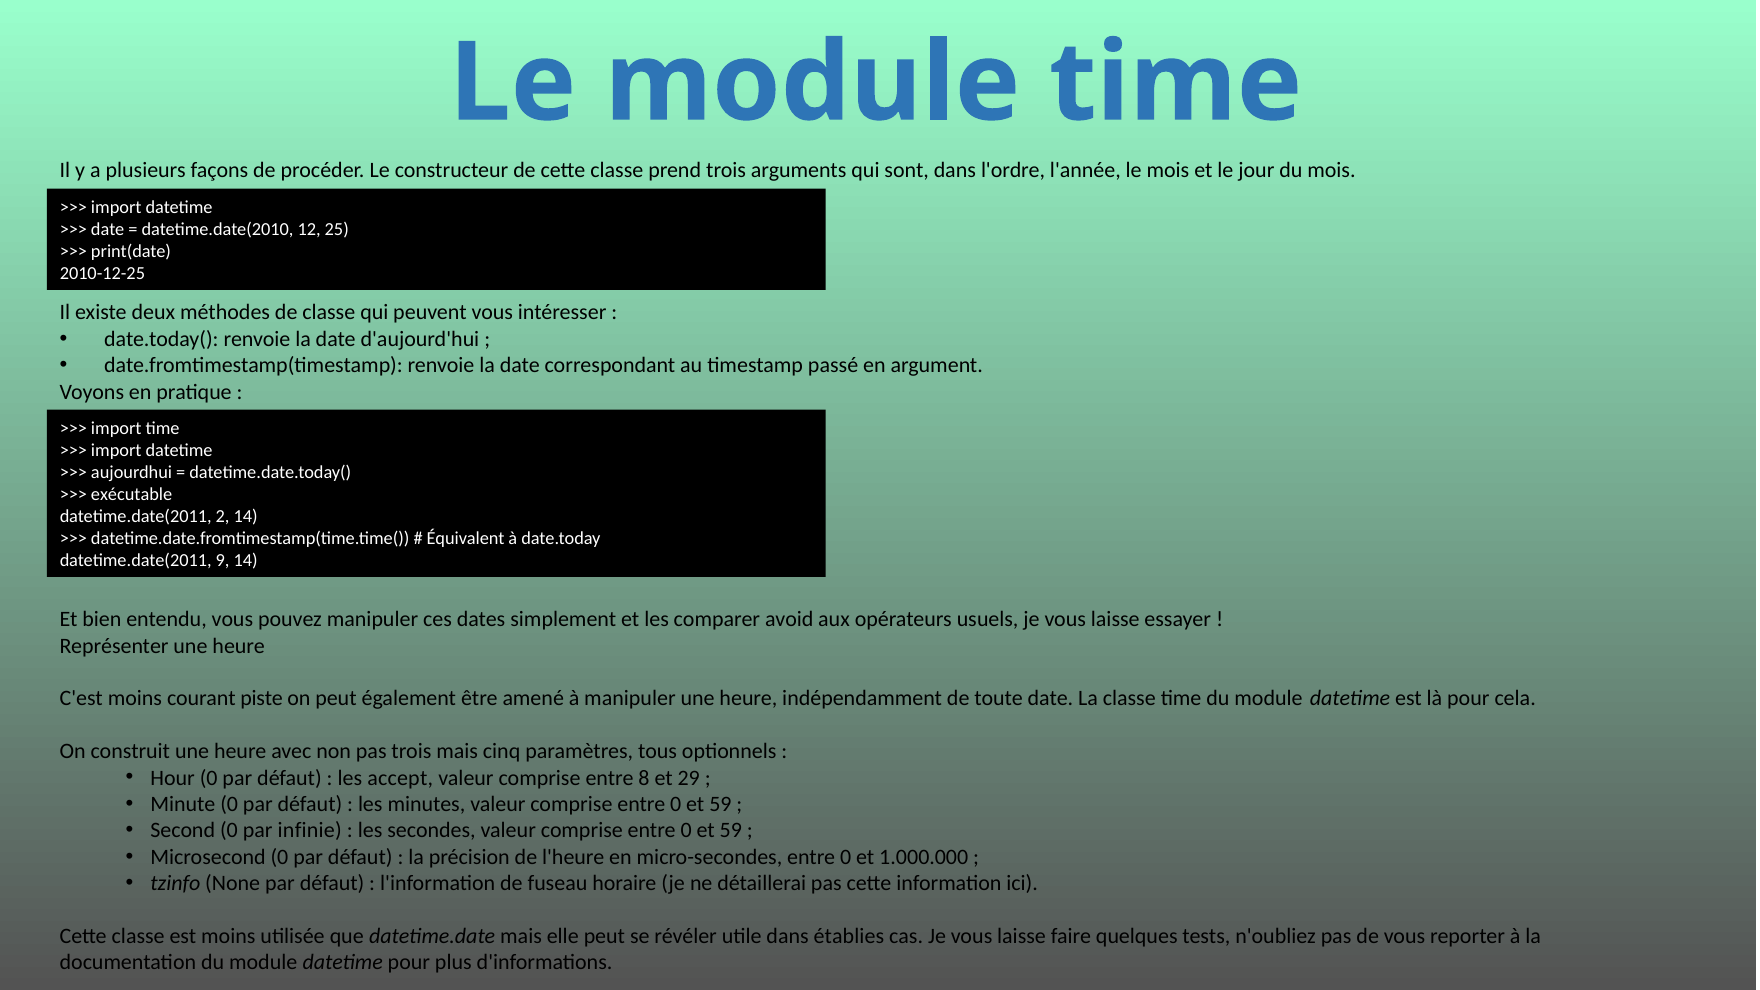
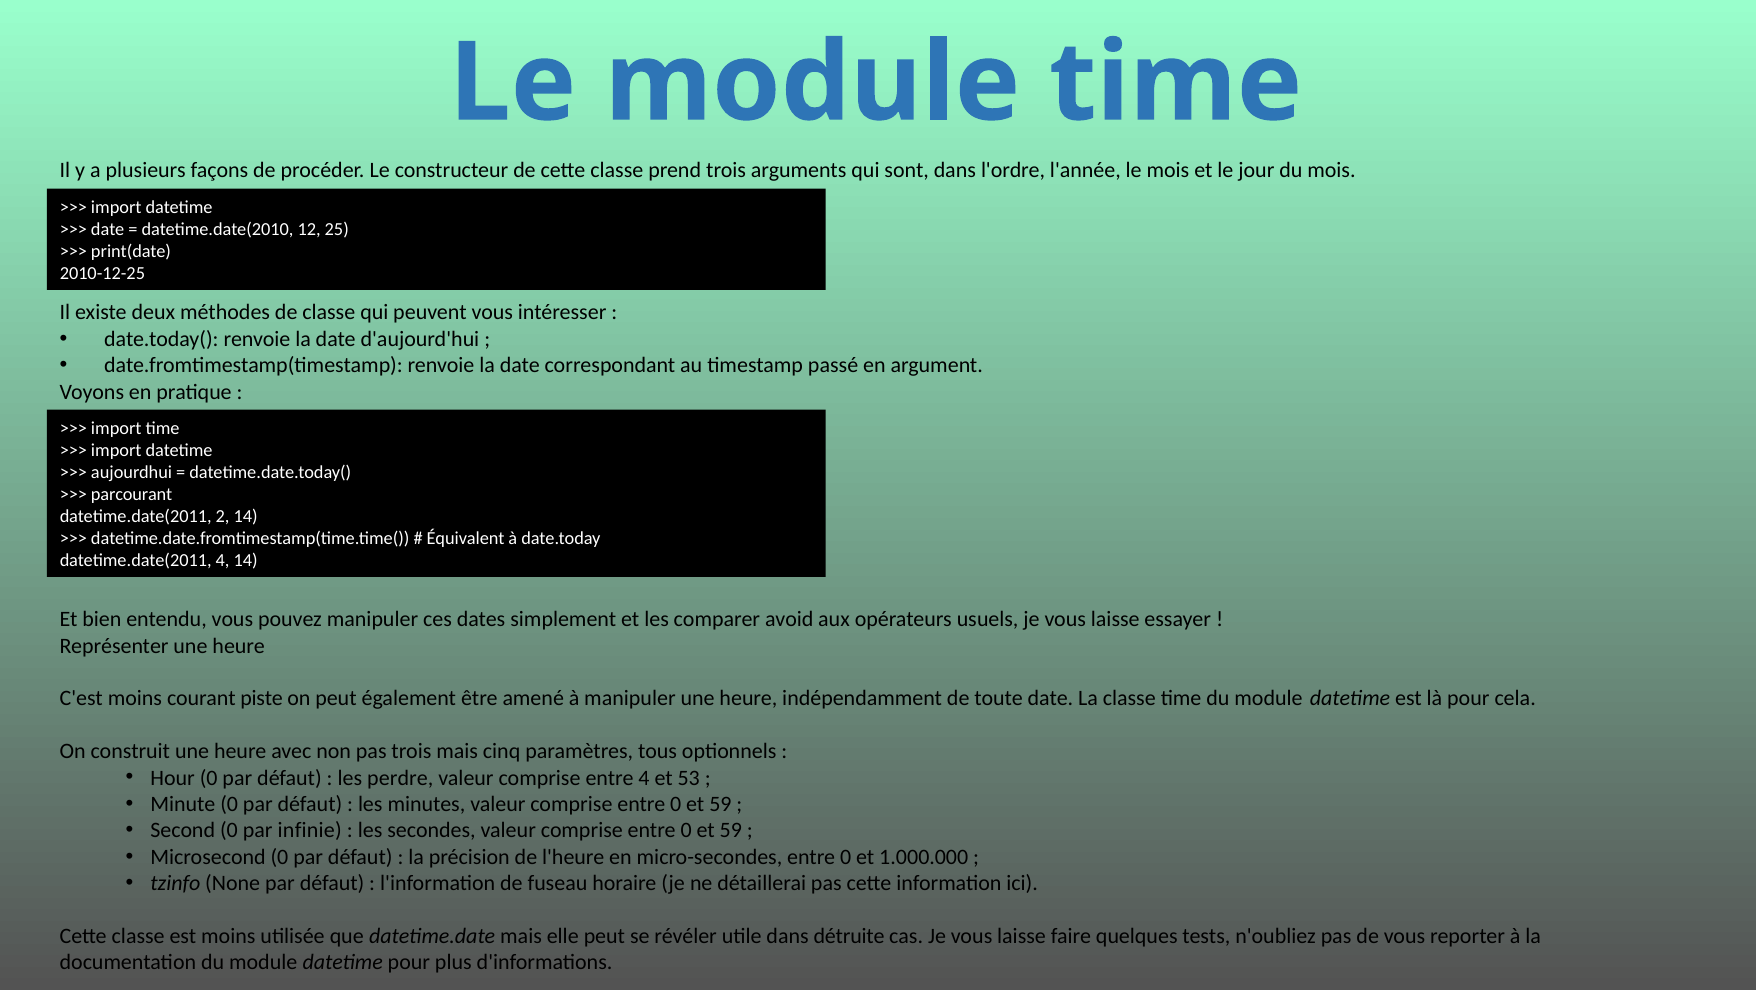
exécutable: exécutable -> parcourant
datetime.date(2011 9: 9 -> 4
accept: accept -> perdre
entre 8: 8 -> 4
29: 29 -> 53
établies: établies -> détruite
